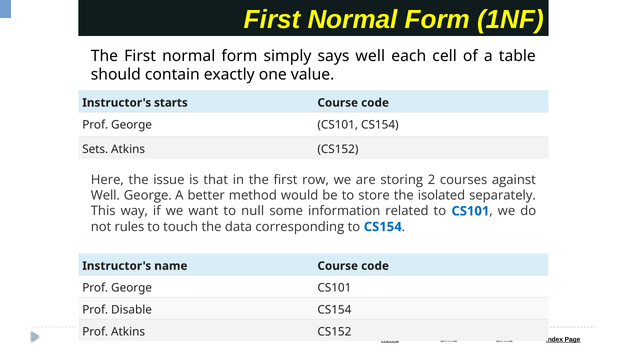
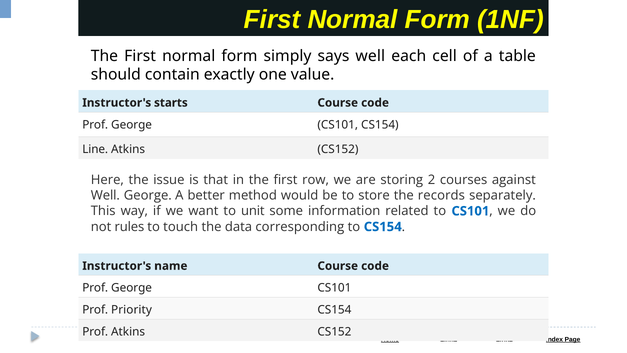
Sets: Sets -> Line
isolated: isolated -> records
null: null -> unit
Disable: Disable -> Priority
